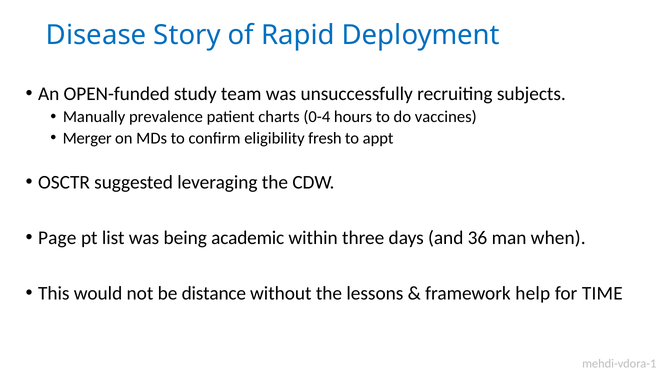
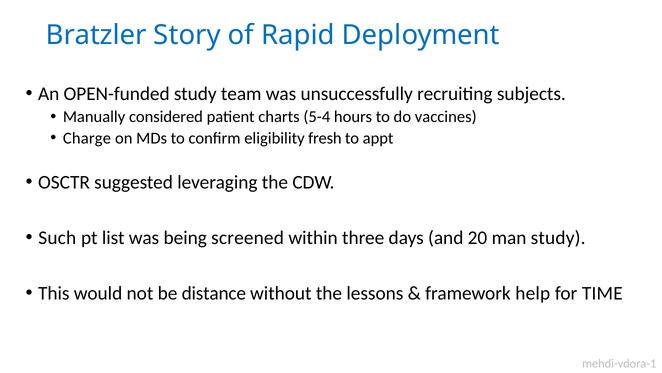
Disease: Disease -> Bratzler
prevalence: prevalence -> considered
0-4: 0-4 -> 5-4
Merger: Merger -> Charge
Page: Page -> Such
academic: academic -> screened
36: 36 -> 20
man when: when -> study
